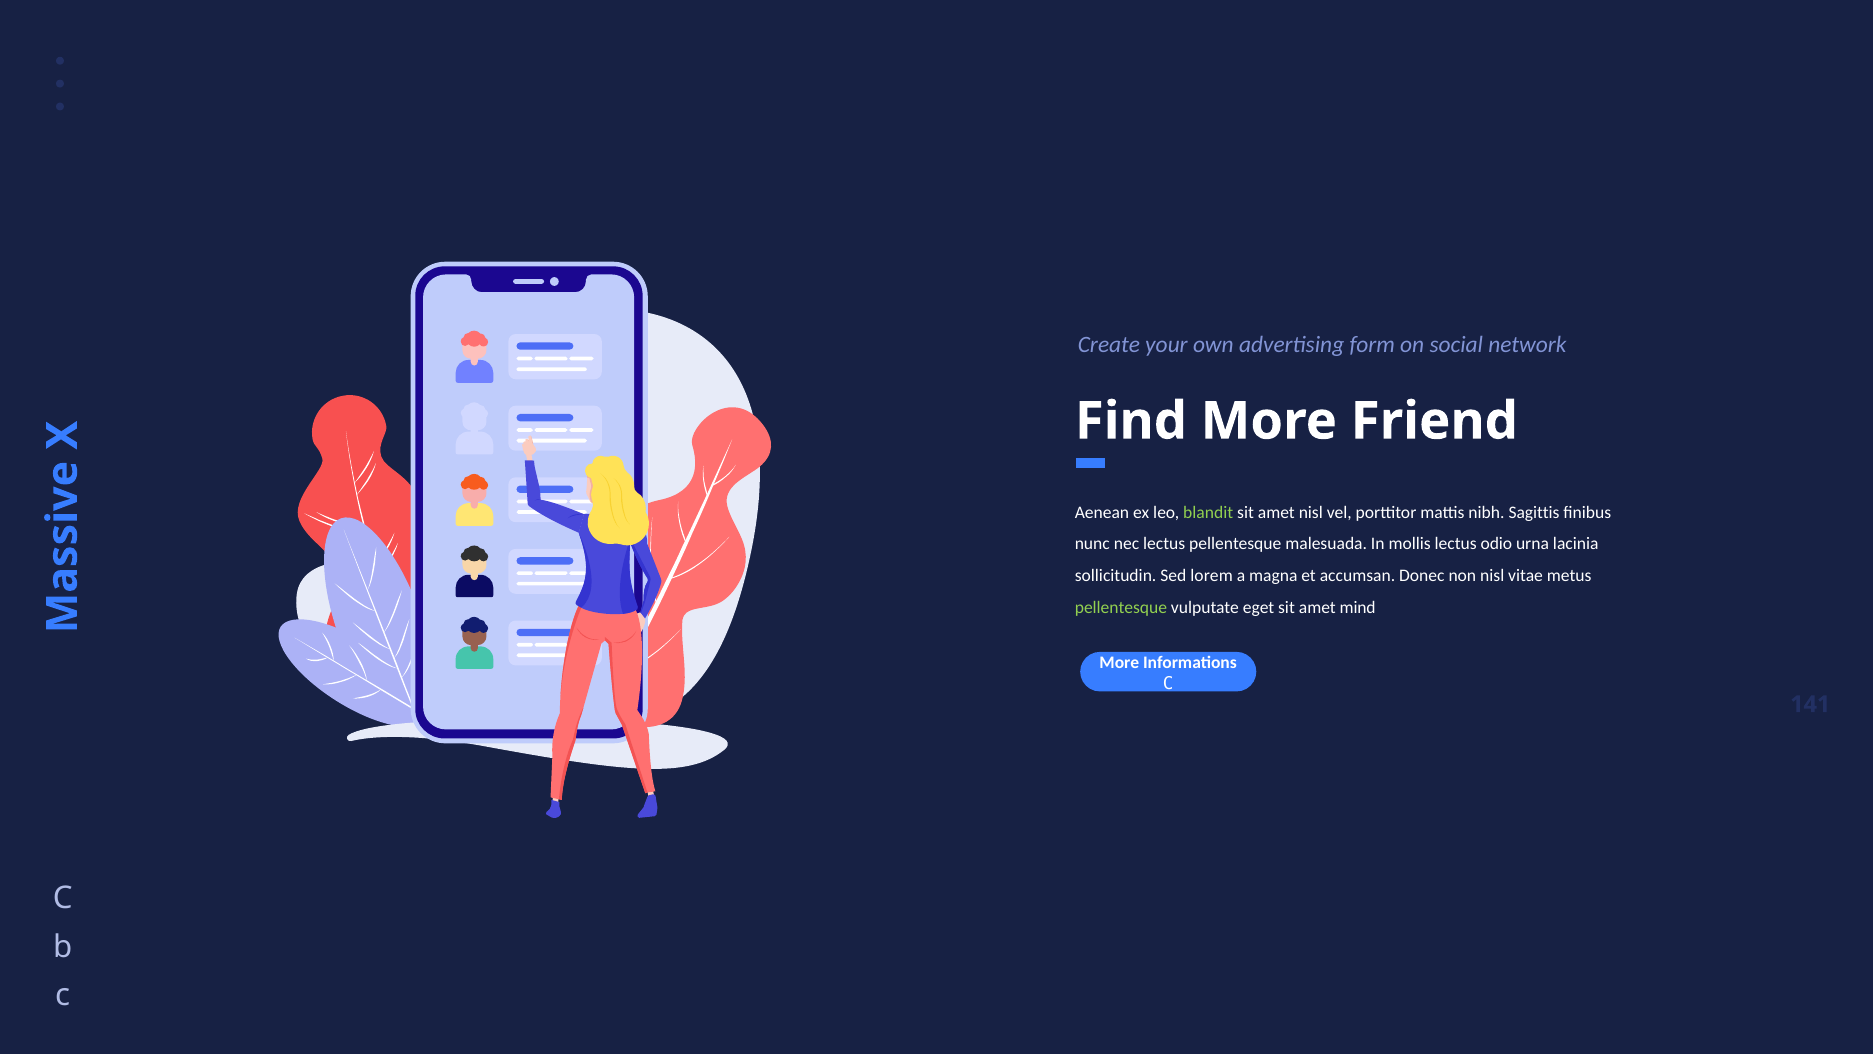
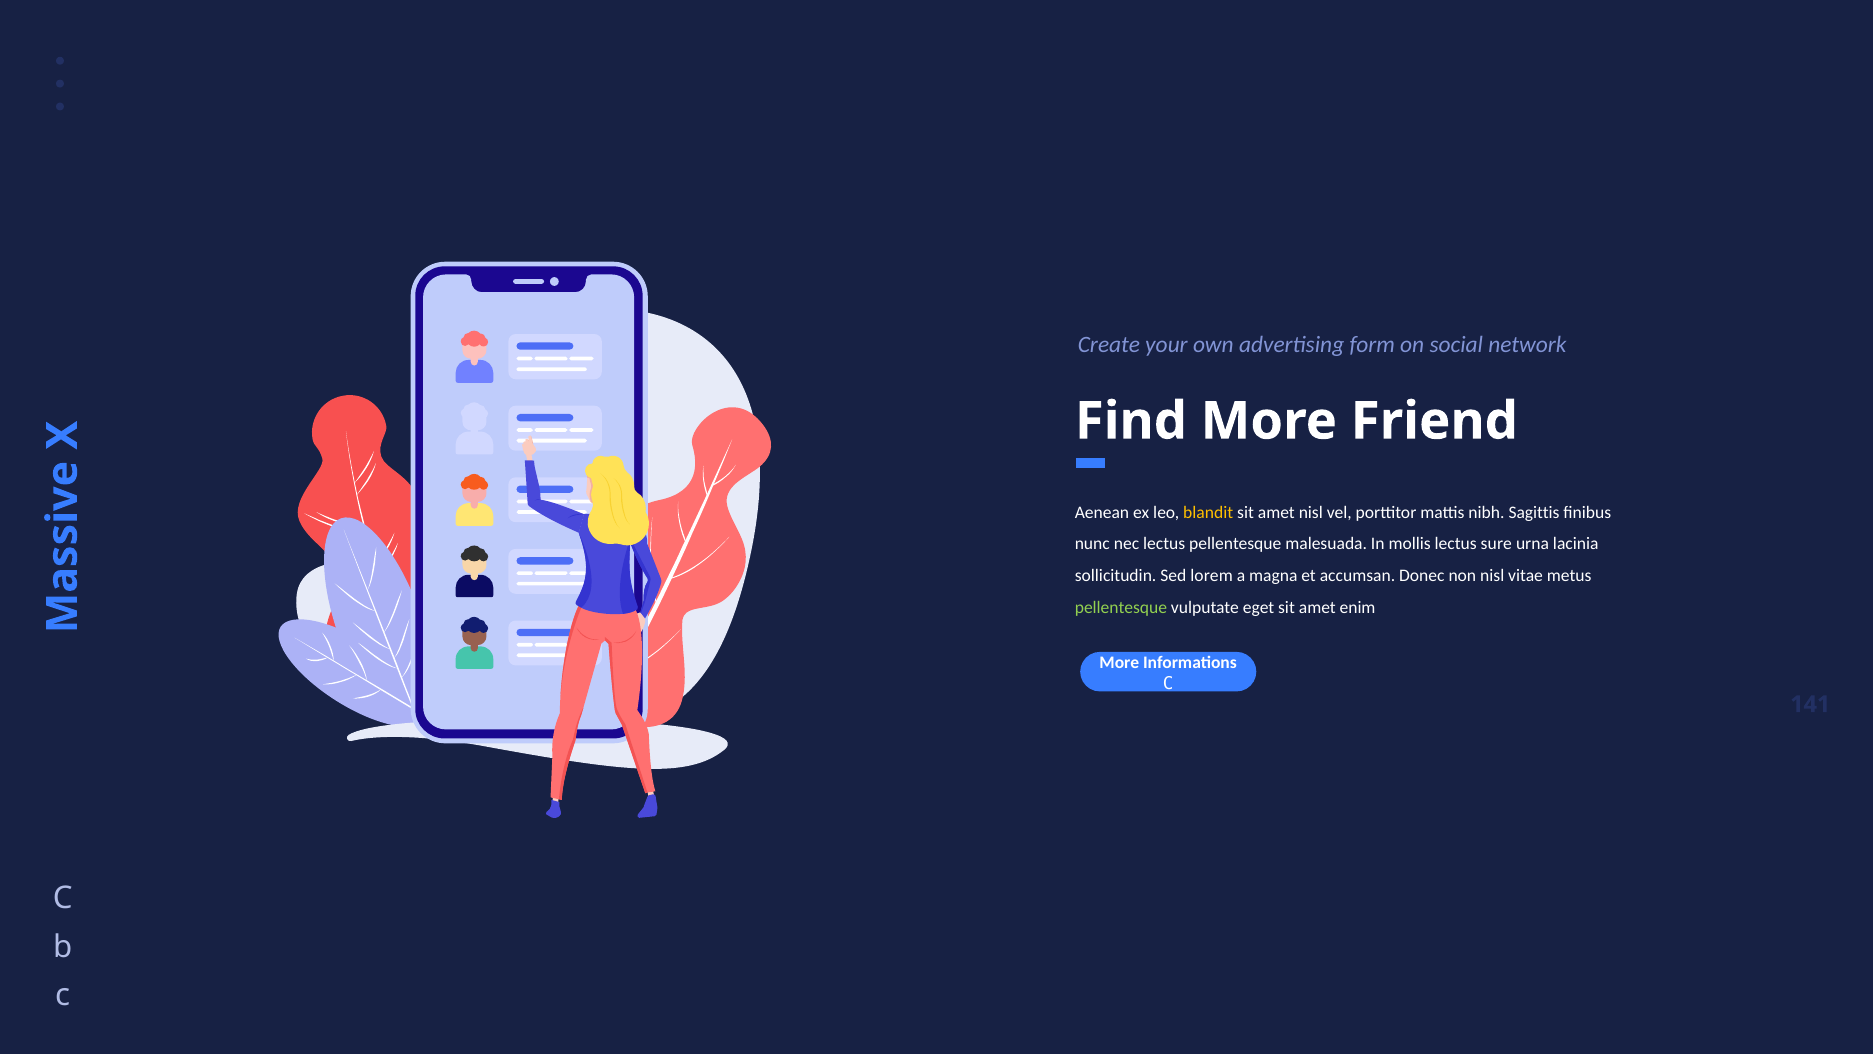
blandit colour: light green -> yellow
odio: odio -> sure
mind: mind -> enim
